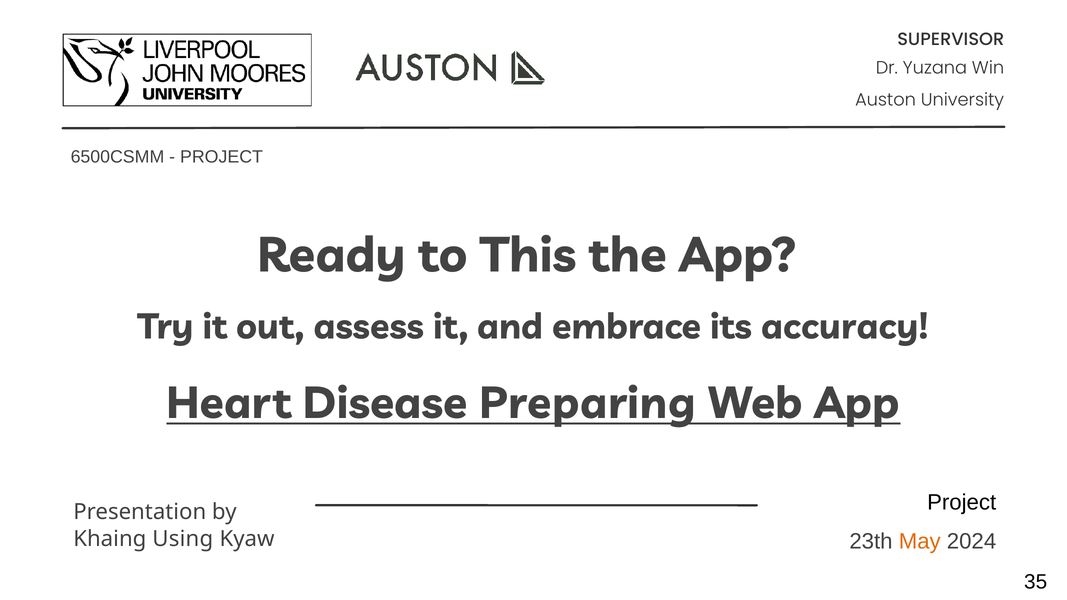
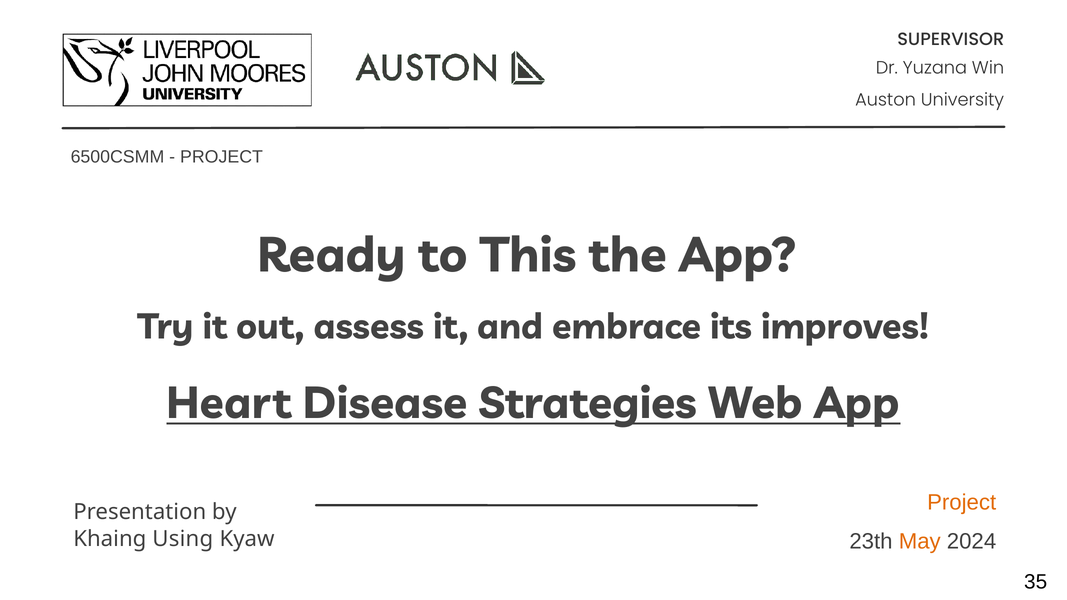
accuracy: accuracy -> improves
Preparing: Preparing -> Strategies
Project at (962, 503) colour: black -> orange
